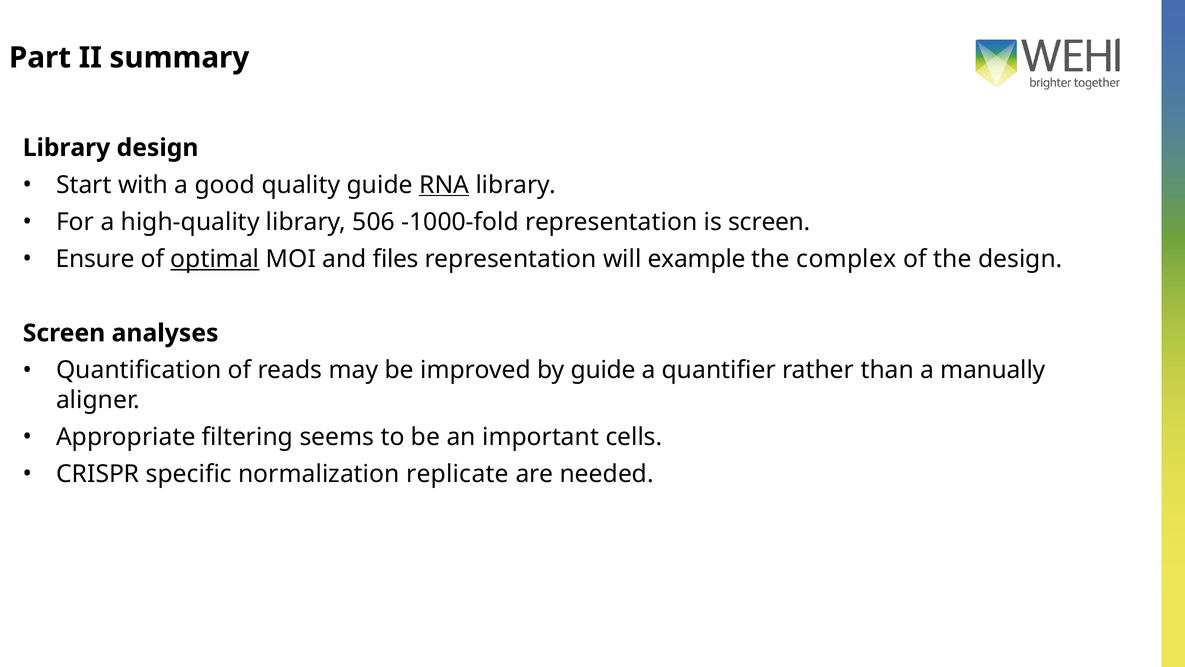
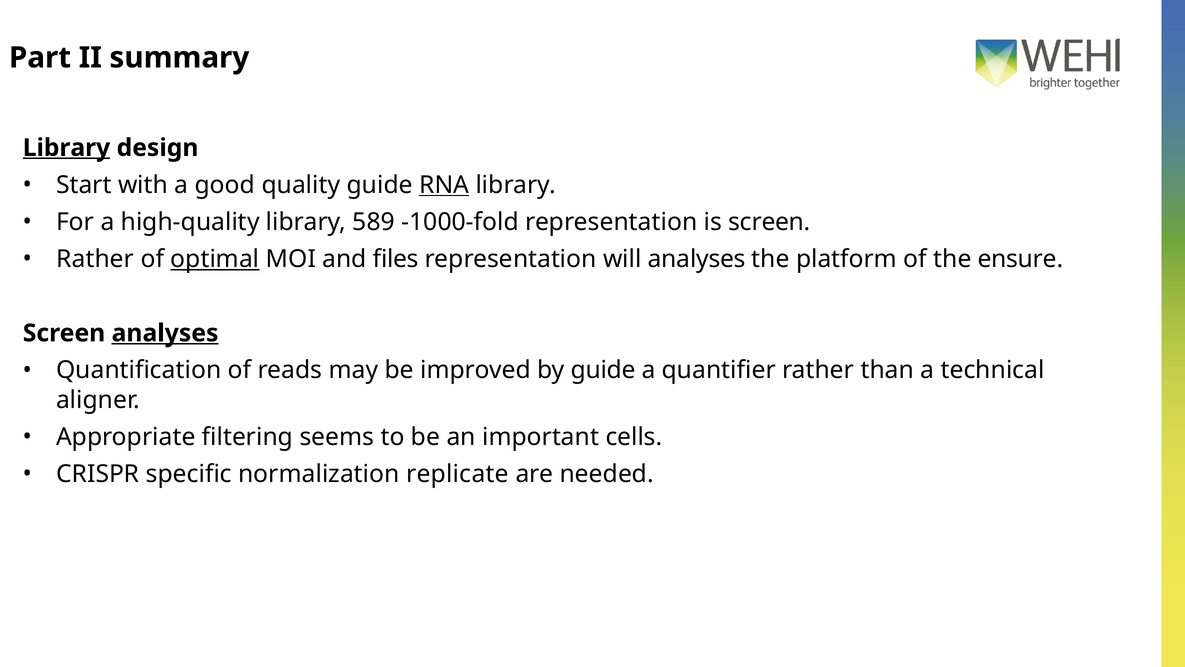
Library at (66, 148) underline: none -> present
506: 506 -> 589
Ensure at (95, 259): Ensure -> Rather
will example: example -> analyses
complex: complex -> platform
the design: design -> ensure
analyses at (165, 333) underline: none -> present
manually: manually -> technical
